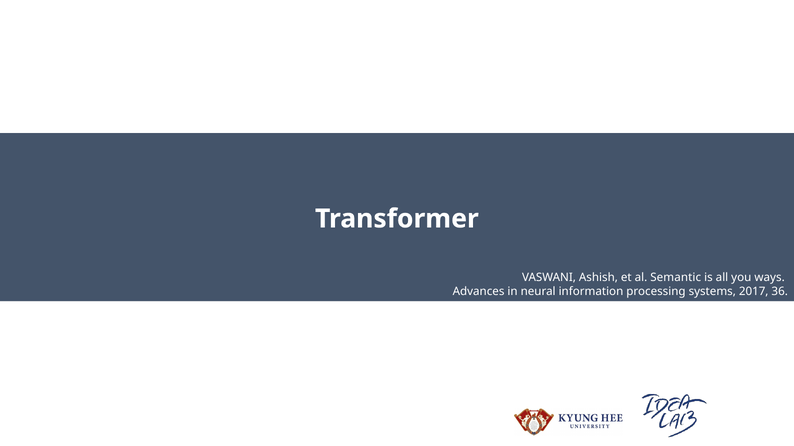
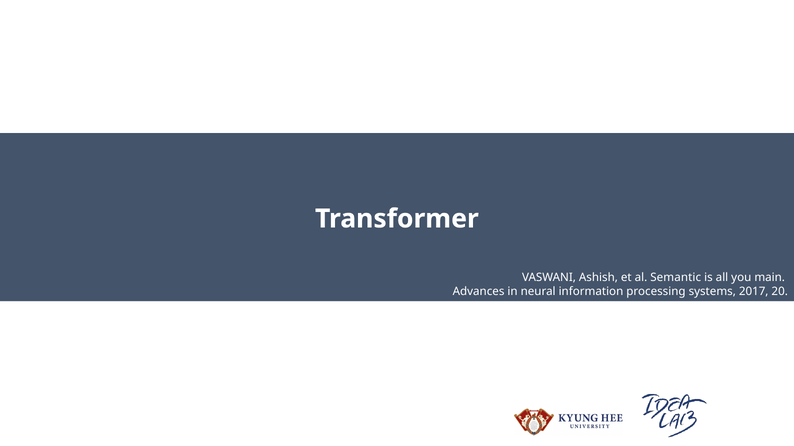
ways: ways -> main
36: 36 -> 20
